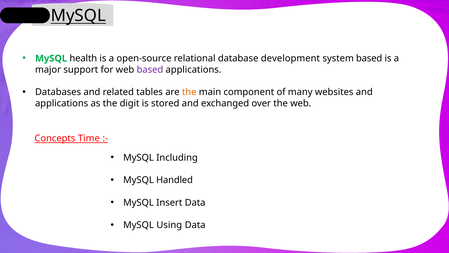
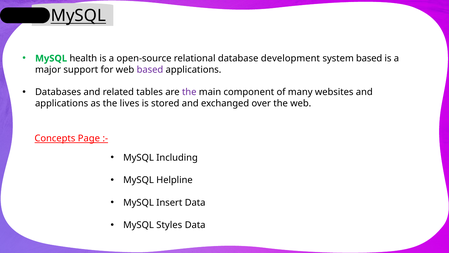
the at (189, 92) colour: orange -> purple
digit: digit -> lives
Time: Time -> Page
Handled: Handled -> Helpline
Using: Using -> Styles
